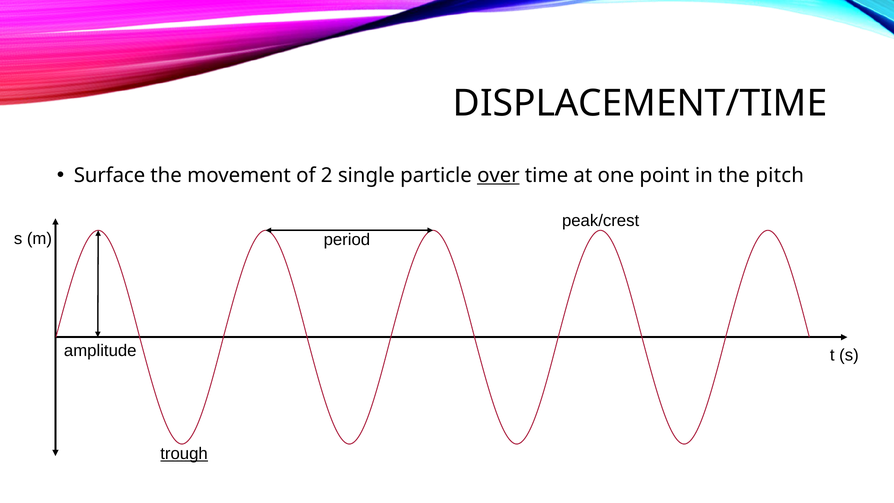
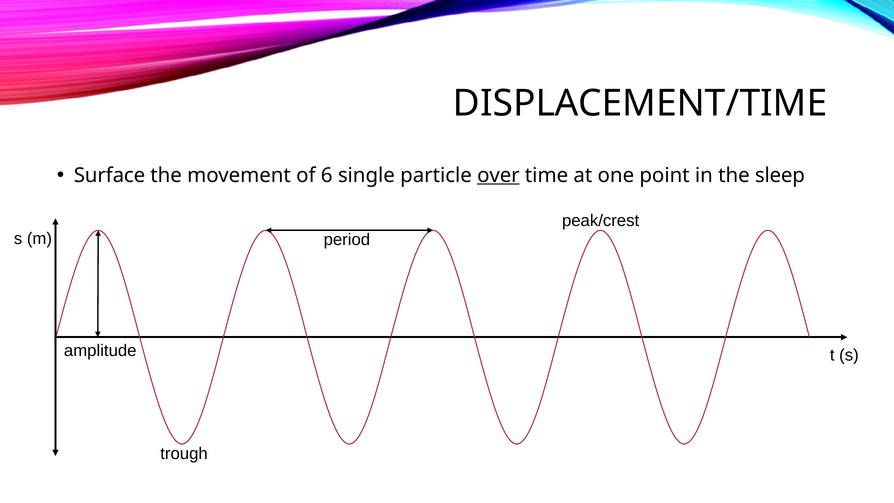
2: 2 -> 6
pitch: pitch -> sleep
trough underline: present -> none
